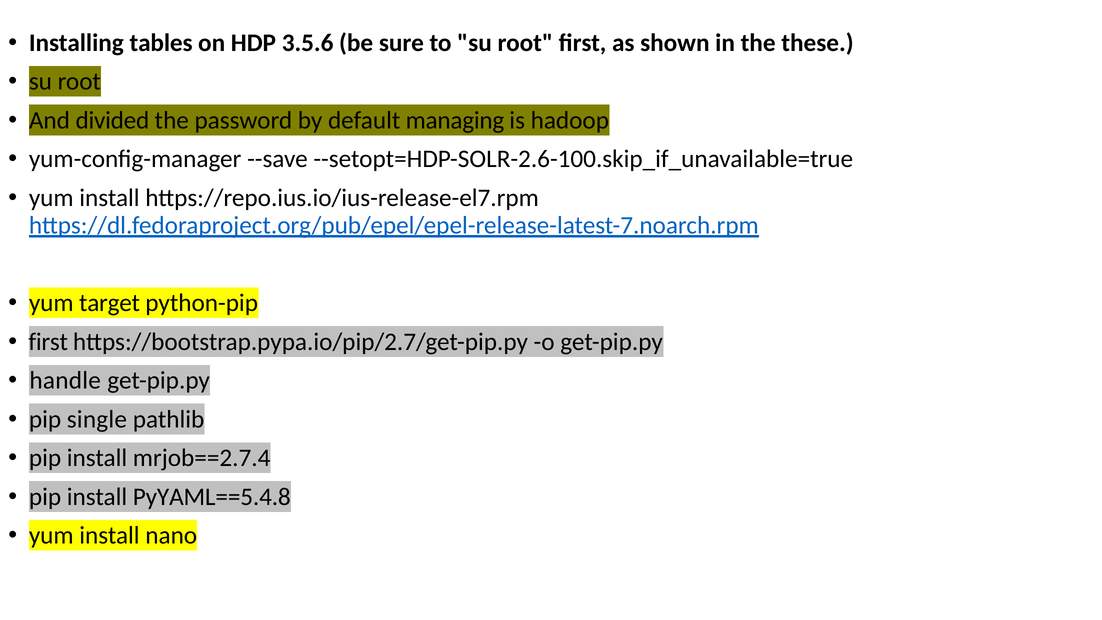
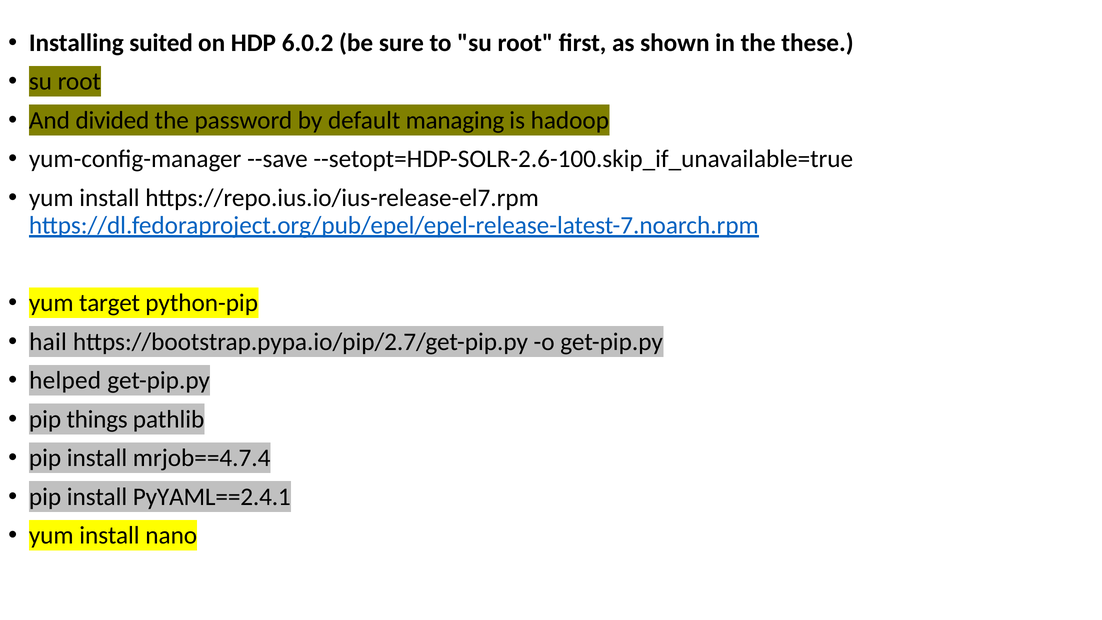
tables: tables -> suited
3.5.6: 3.5.6 -> 6.0.2
first at (48, 342): first -> hail
handle: handle -> helped
single: single -> things
mrjob==2.7.4: mrjob==2.7.4 -> mrjob==4.7.4
PyYAML==5.4.8: PyYAML==5.4.8 -> PyYAML==2.4.1
